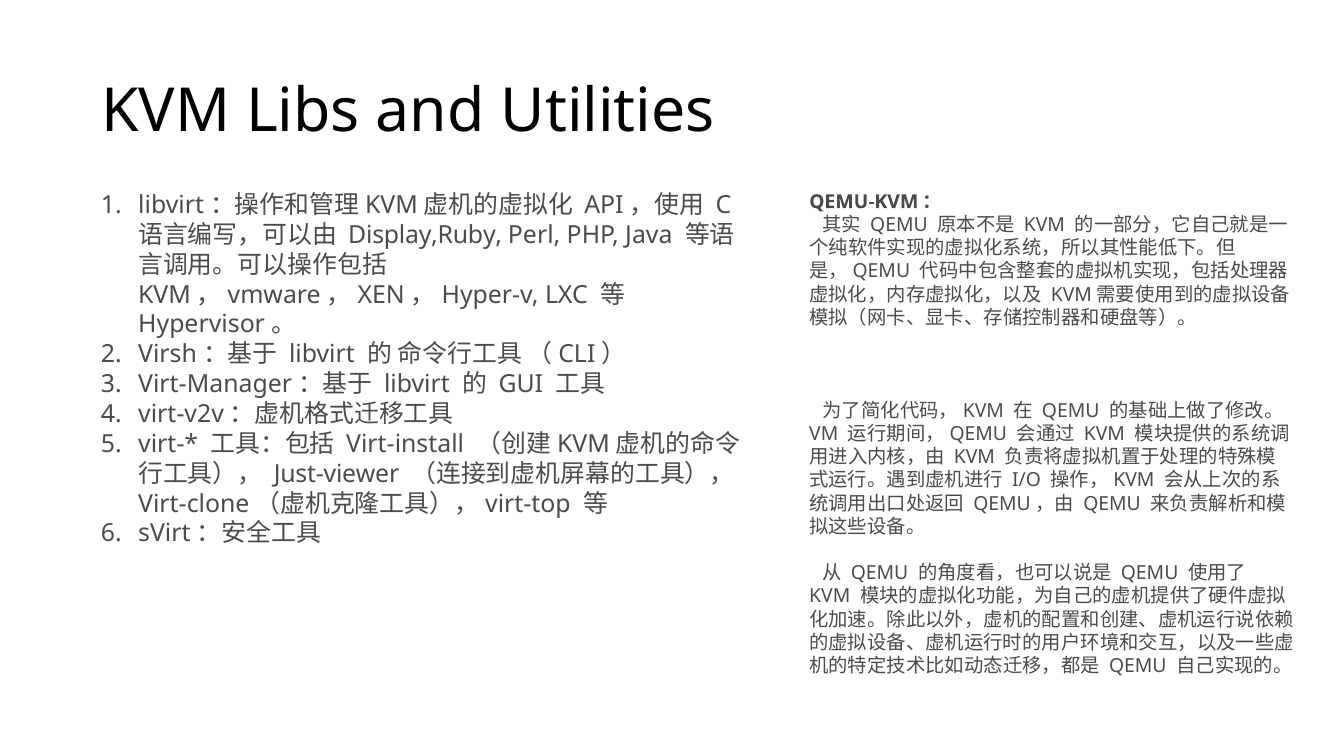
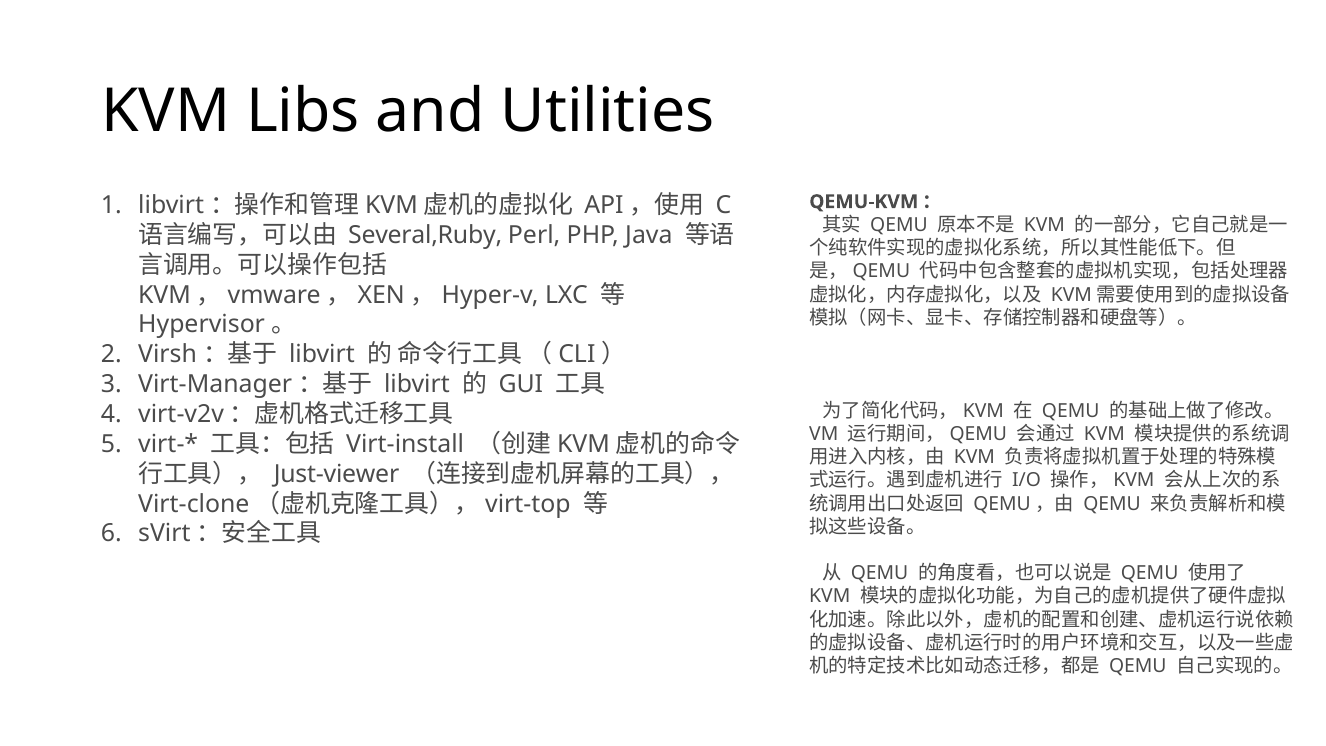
Display,Ruby: Display,Ruby -> Several,Ruby
